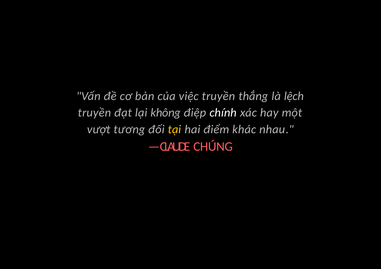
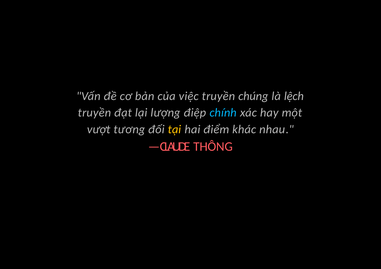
thắng: thắng -> chúng
không: không -> lượng
chính colour: white -> light blue
CHÚNG: CHÚNG -> THÔNG
